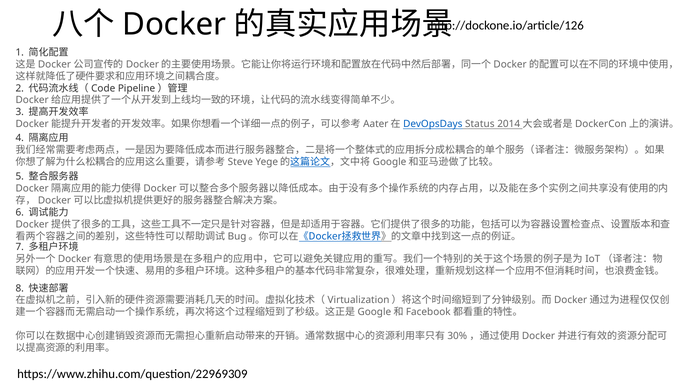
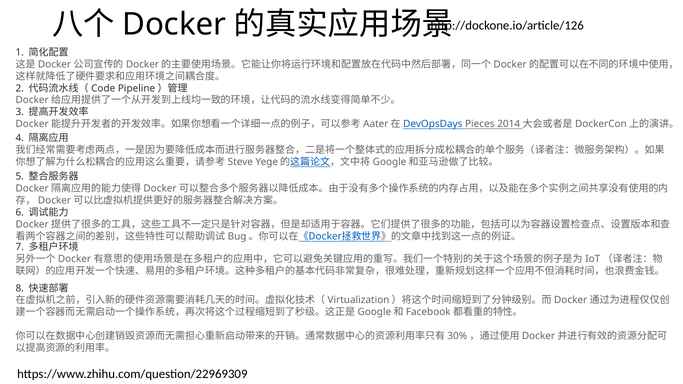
Status: Status -> Pieces
